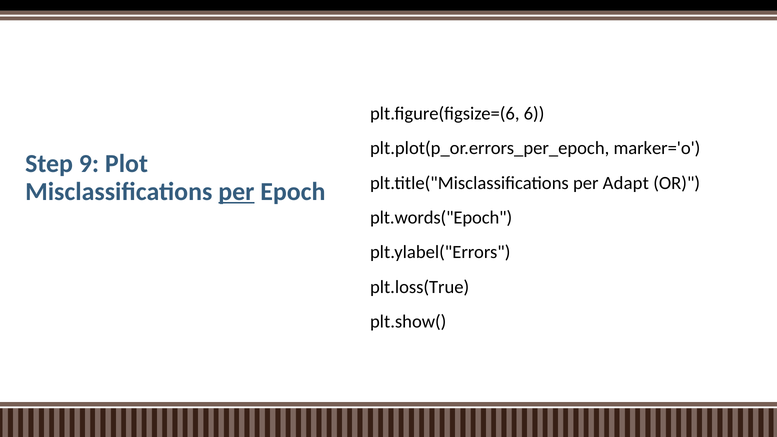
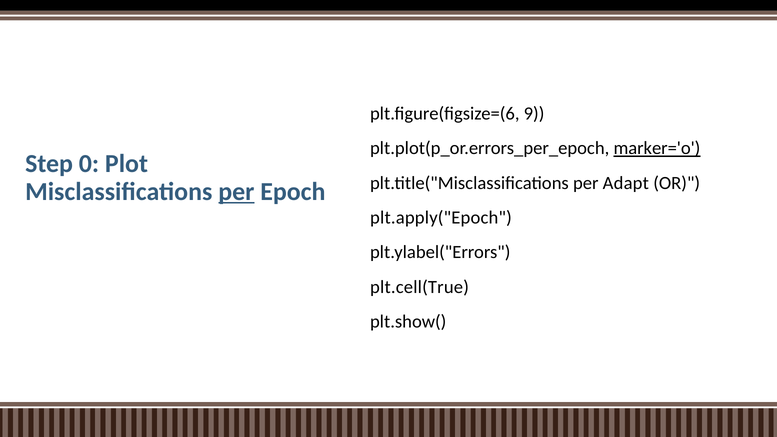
6: 6 -> 9
marker='o underline: none -> present
9: 9 -> 0
plt.words("Epoch: plt.words("Epoch -> plt.apply("Epoch
plt.loss(True: plt.loss(True -> plt.cell(True
